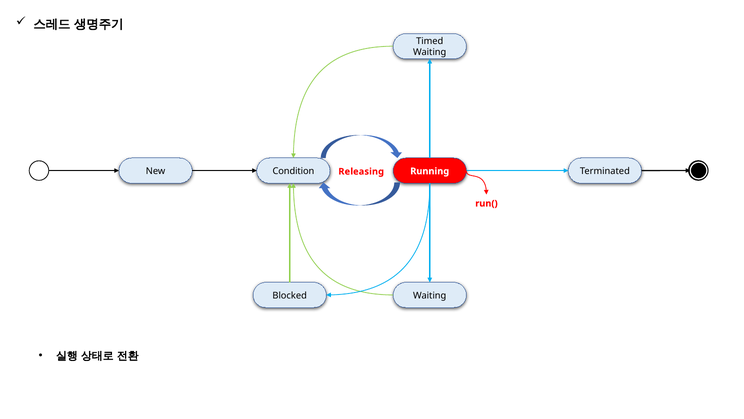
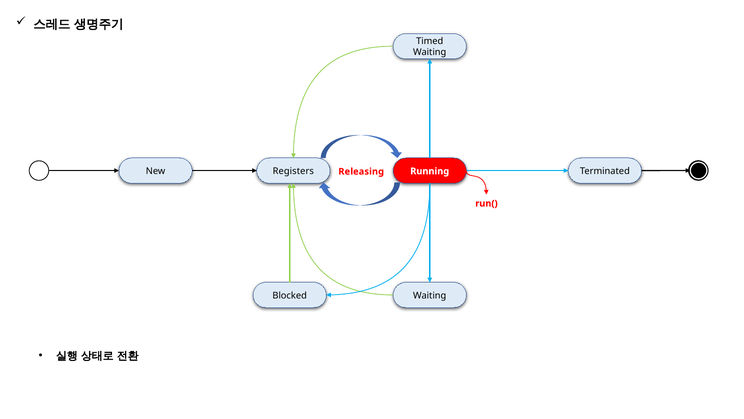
Condition: Condition -> Registers
